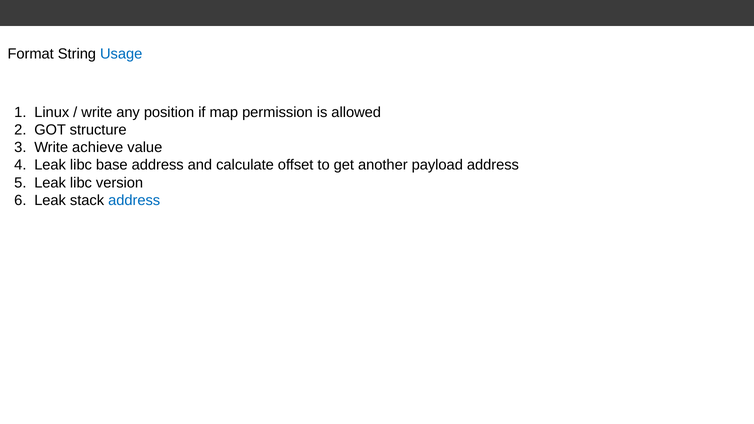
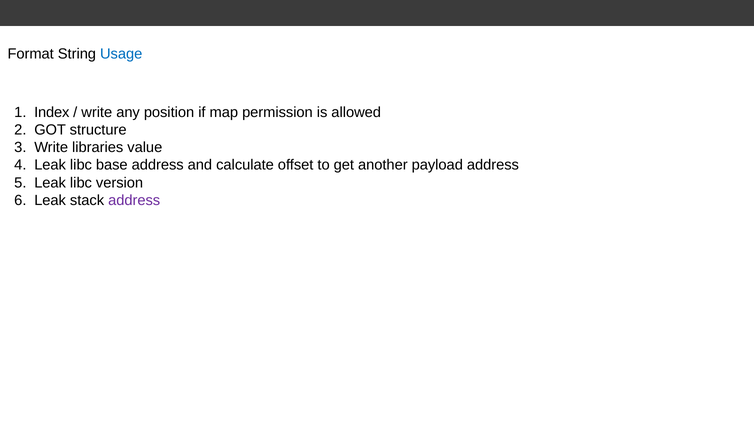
Linux: Linux -> Index
achieve: achieve -> libraries
address at (134, 200) colour: blue -> purple
